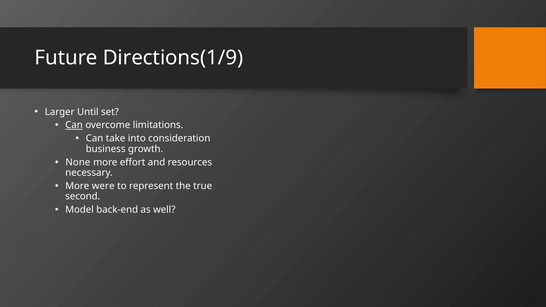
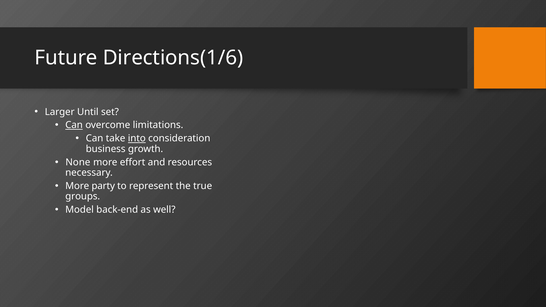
Directions(1/9: Directions(1/9 -> Directions(1/6
into underline: none -> present
were: were -> party
second: second -> groups
